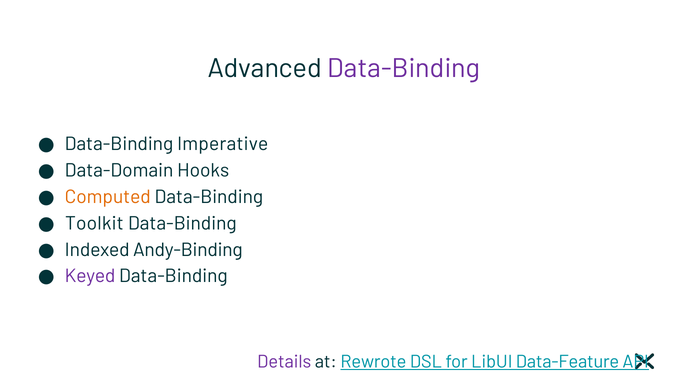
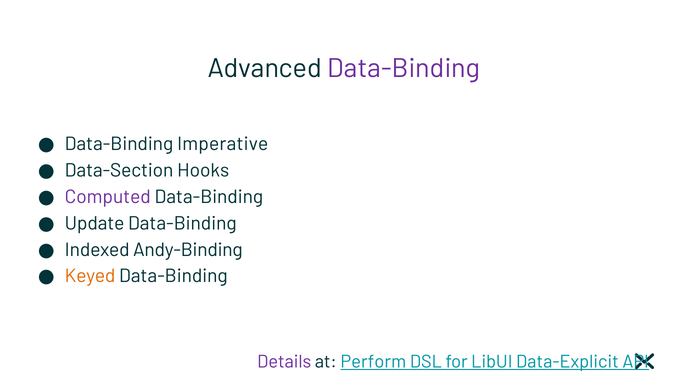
Data-Domain: Data-Domain -> Data-Section
Computed colour: orange -> purple
Toolkit: Toolkit -> Update
Keyed colour: purple -> orange
Rewrote: Rewrote -> Perform
Data-Feature: Data-Feature -> Data-Explicit
